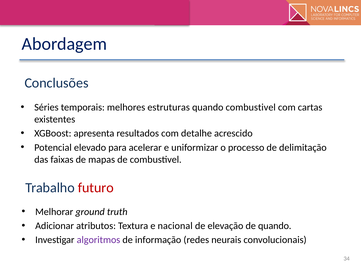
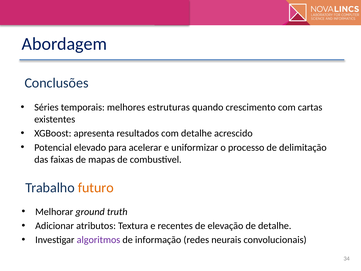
quando combustivel: combustivel -> crescimento
futuro colour: red -> orange
nacional: nacional -> recentes
de quando: quando -> detalhe
